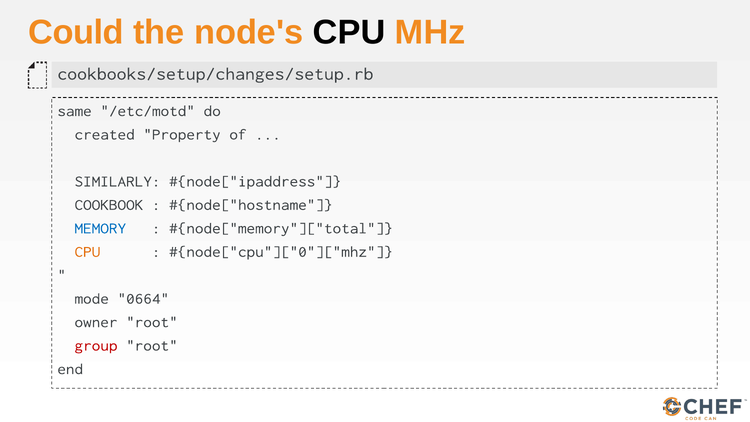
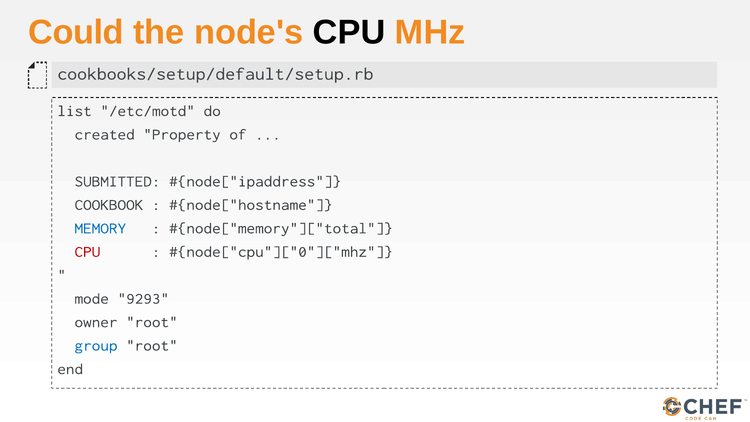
cookbooks/setup/changes/setup.rb: cookbooks/setup/changes/setup.rb -> cookbooks/setup/default/setup.rb
same: same -> list
SIMILARLY: SIMILARLY -> SUBMITTED
CPU at (87, 252) colour: orange -> red
0664: 0664 -> 9293
group colour: red -> blue
